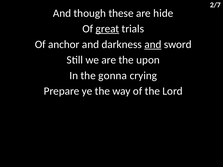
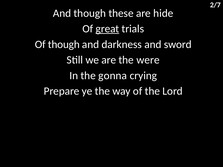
Of anchor: anchor -> though
and at (153, 44) underline: present -> none
upon: upon -> were
